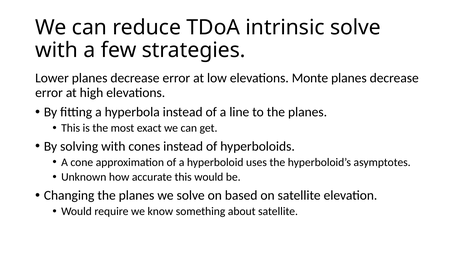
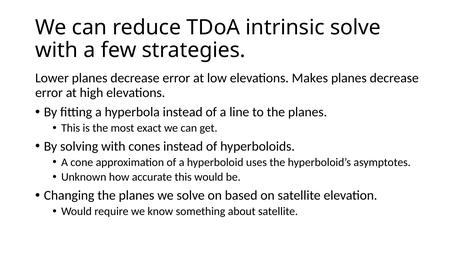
Monte: Monte -> Makes
